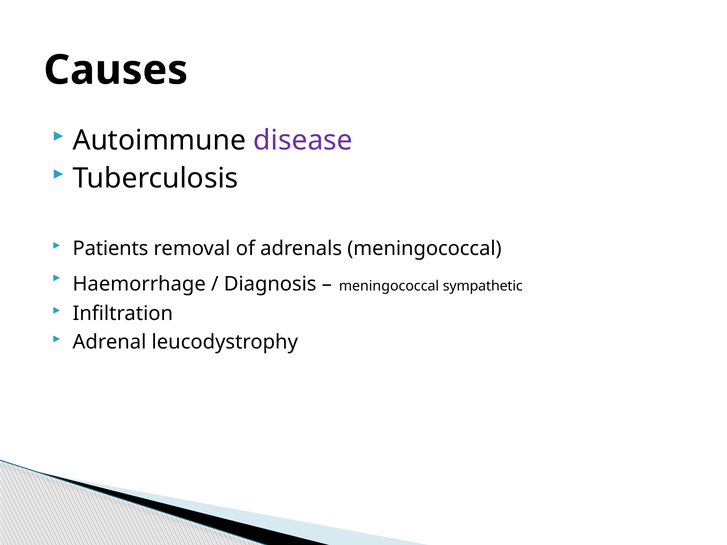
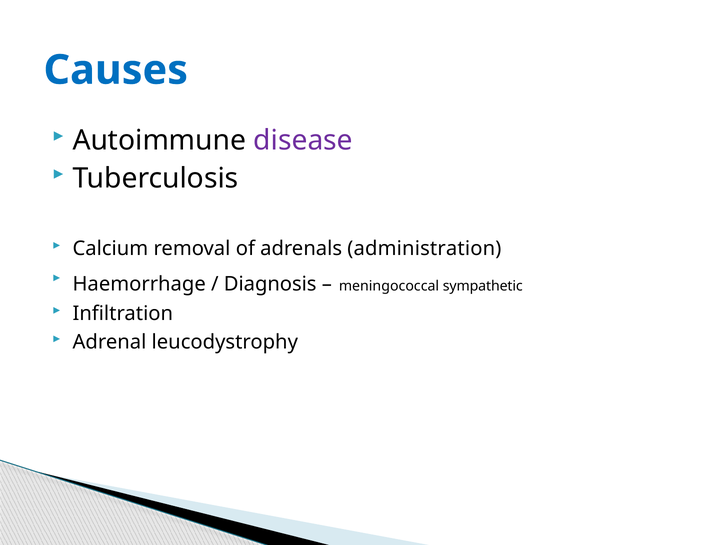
Causes colour: black -> blue
Patients: Patients -> Calcium
adrenals meningococcal: meningococcal -> administration
